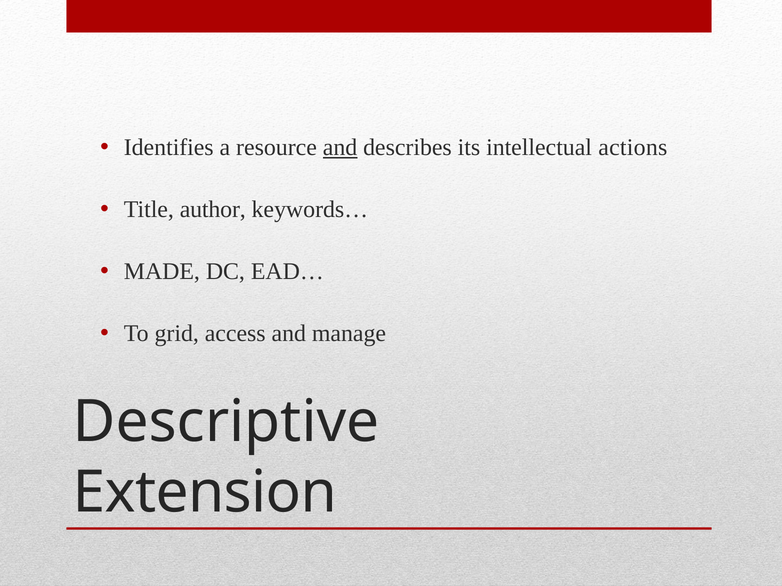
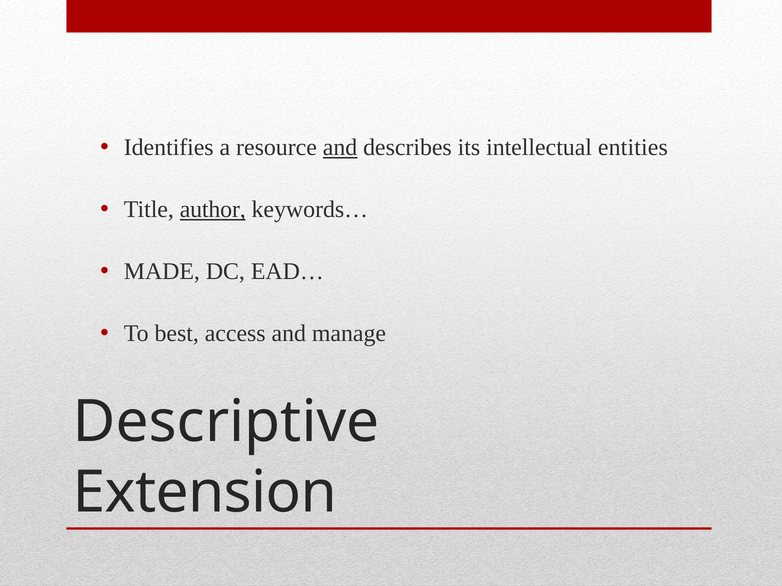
actions: actions -> entities
author underline: none -> present
grid: grid -> best
